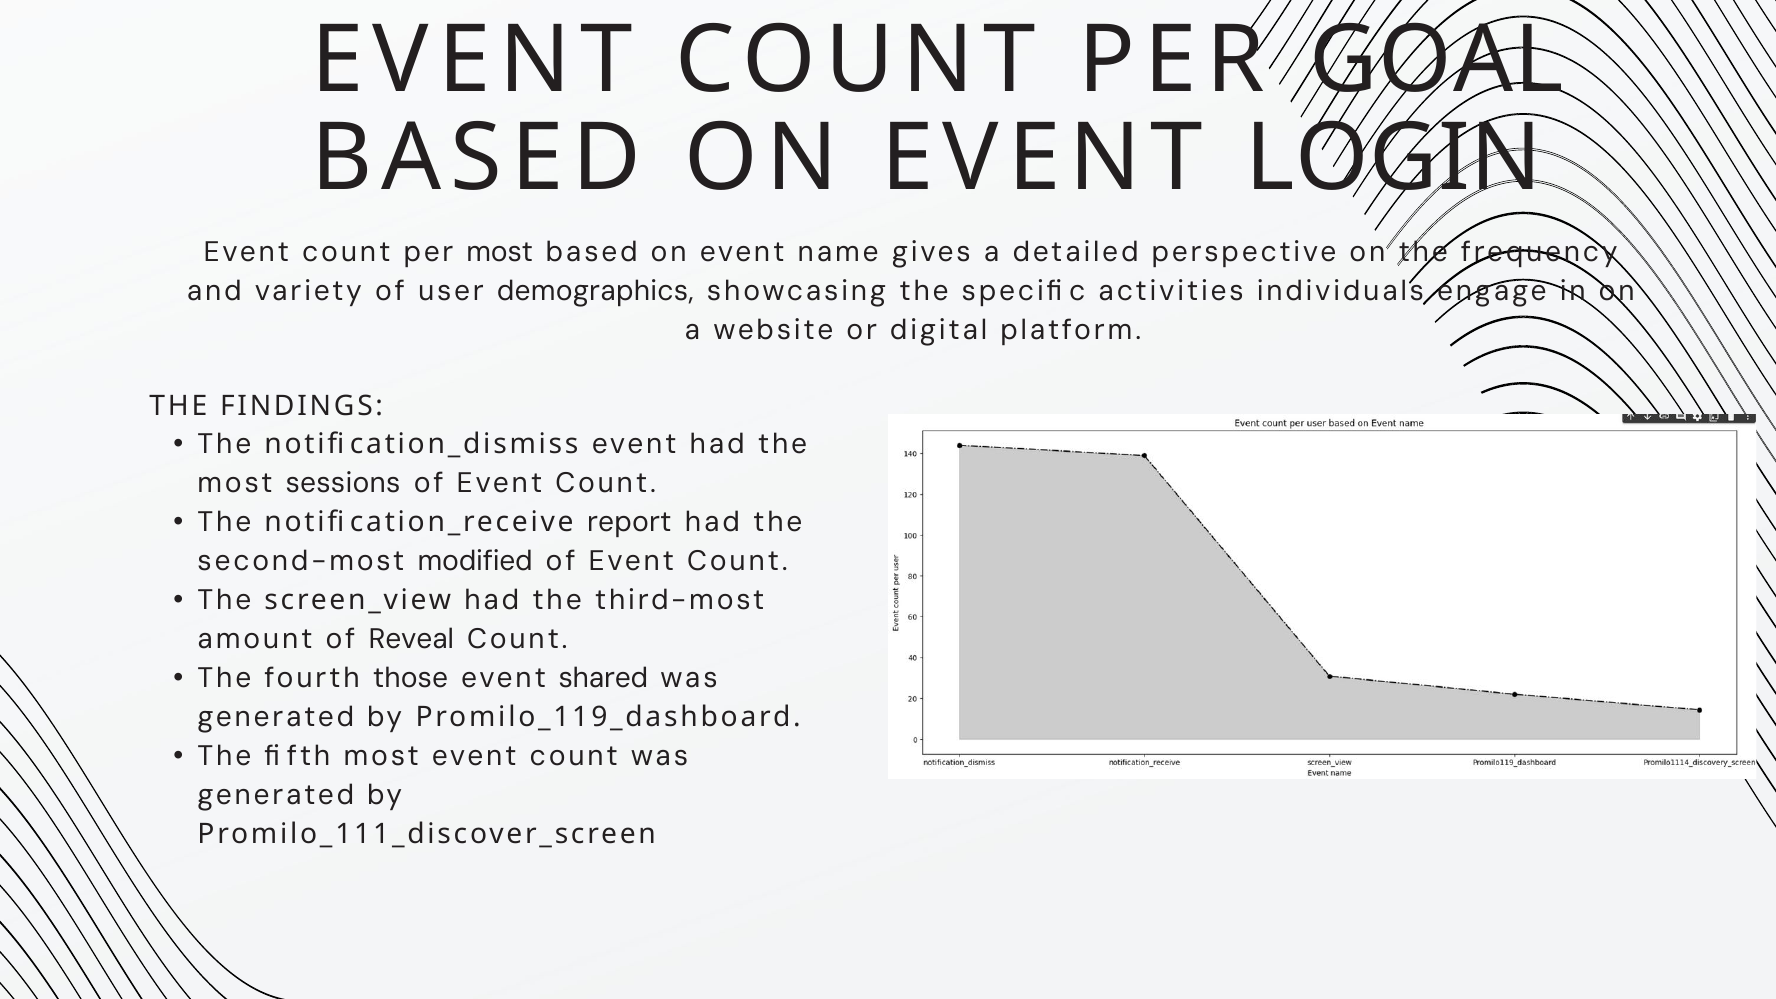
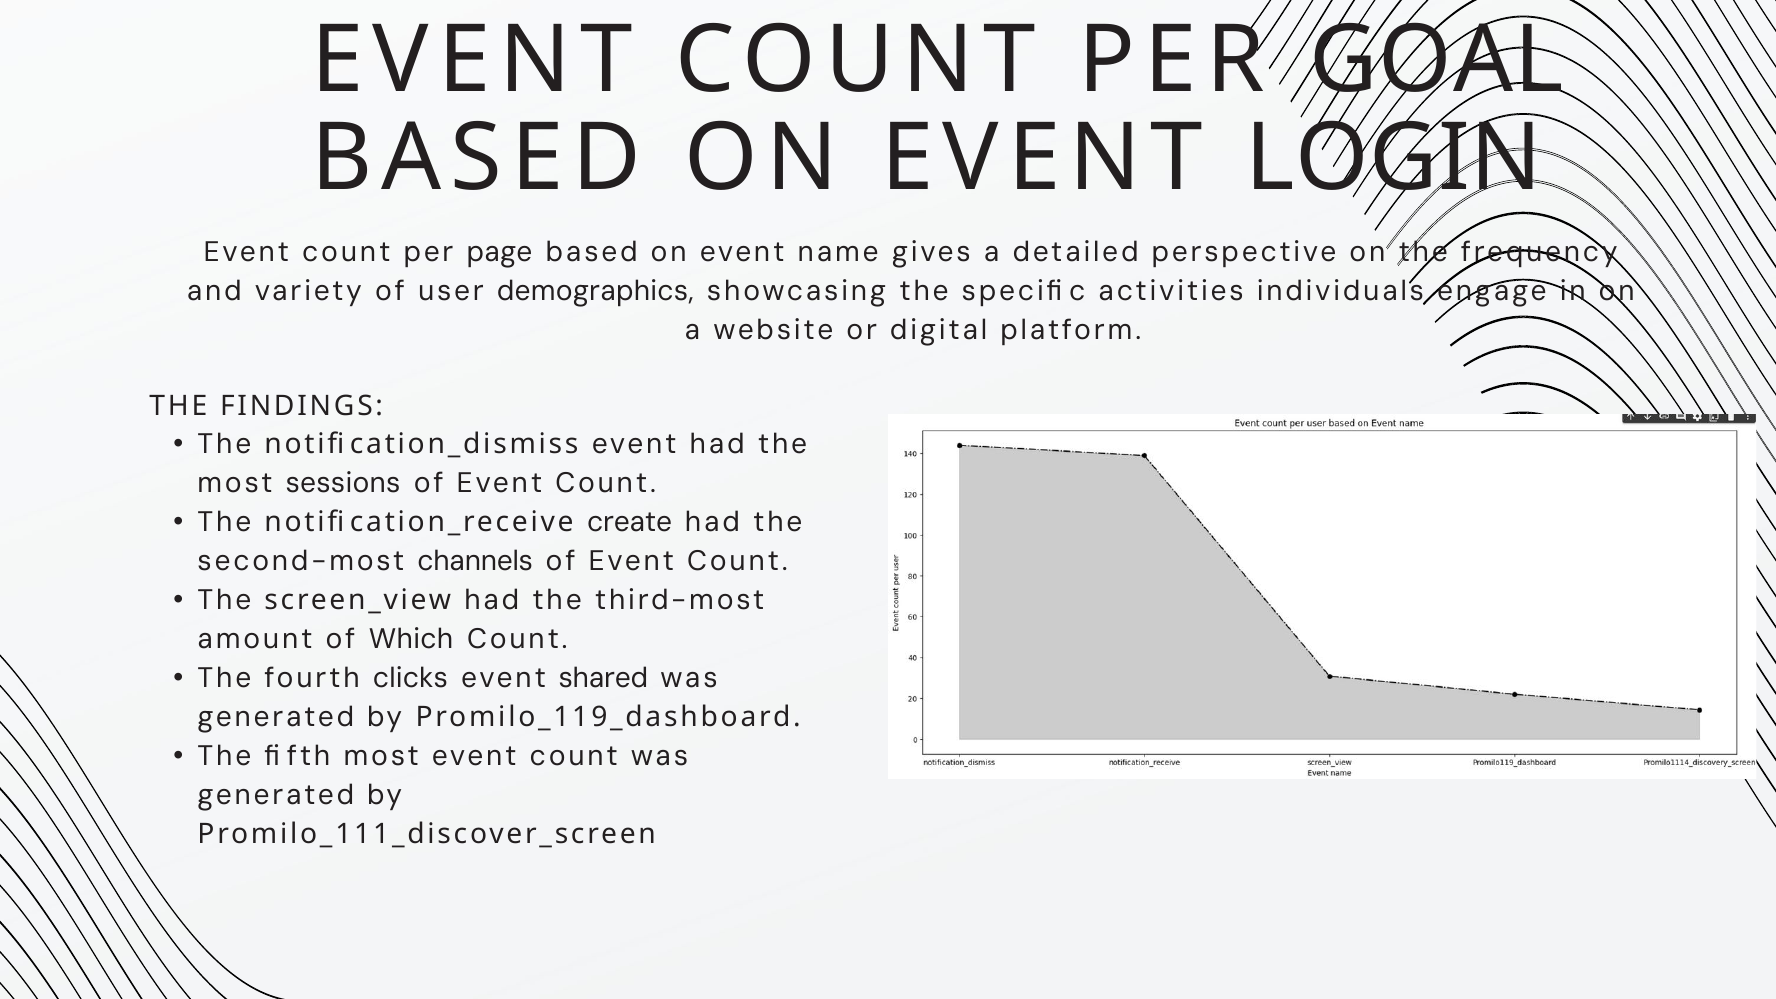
per most: most -> page
report: report -> create
modified: modified -> channels
Reveal: Reveal -> Which
those: those -> clicks
